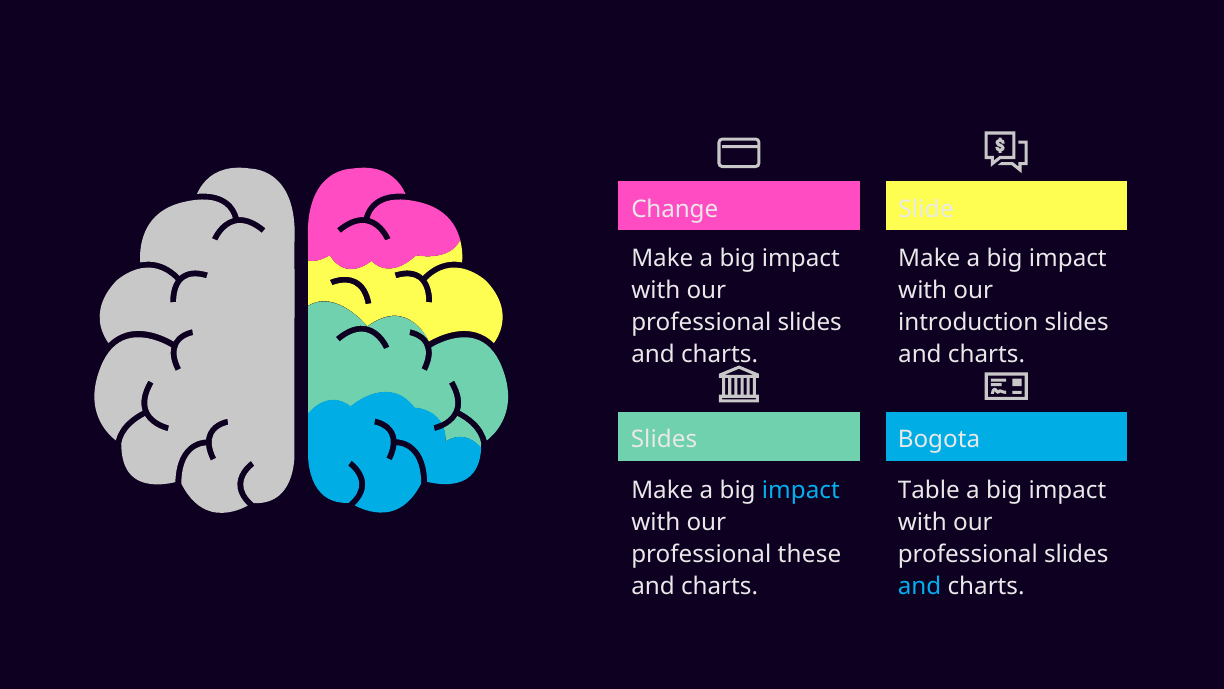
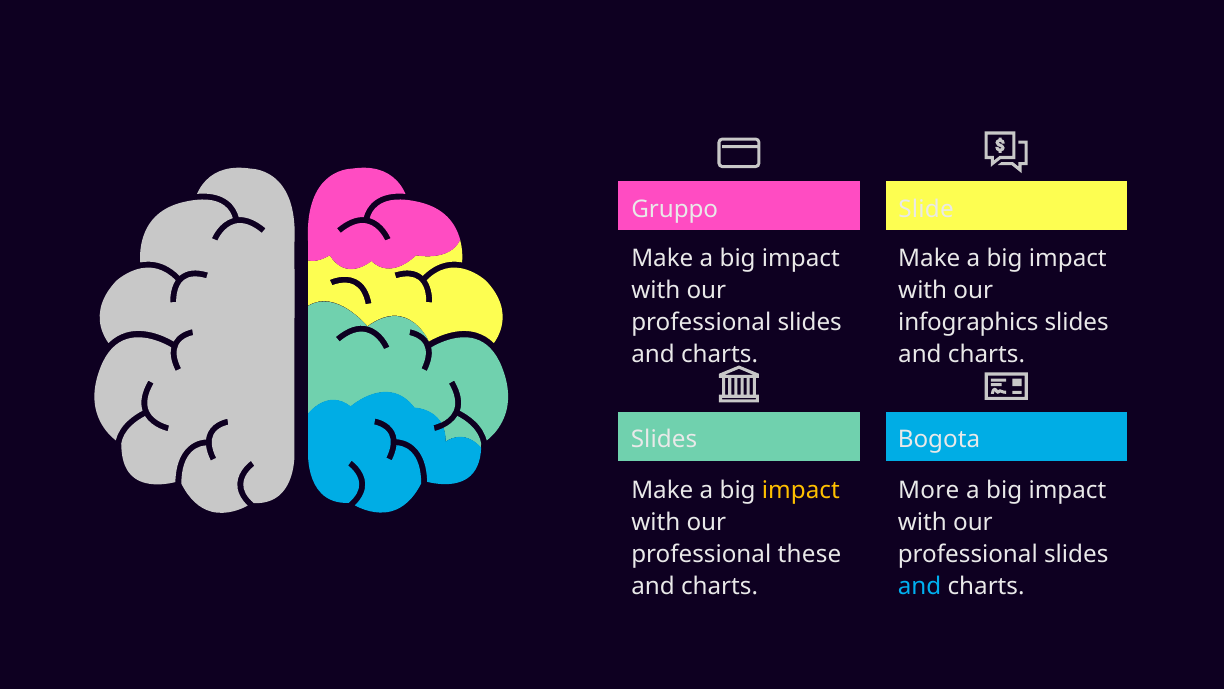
Change: Change -> Gruppo
introduction: introduction -> infographics
impact at (801, 490) colour: light blue -> yellow
Table: Table -> More
